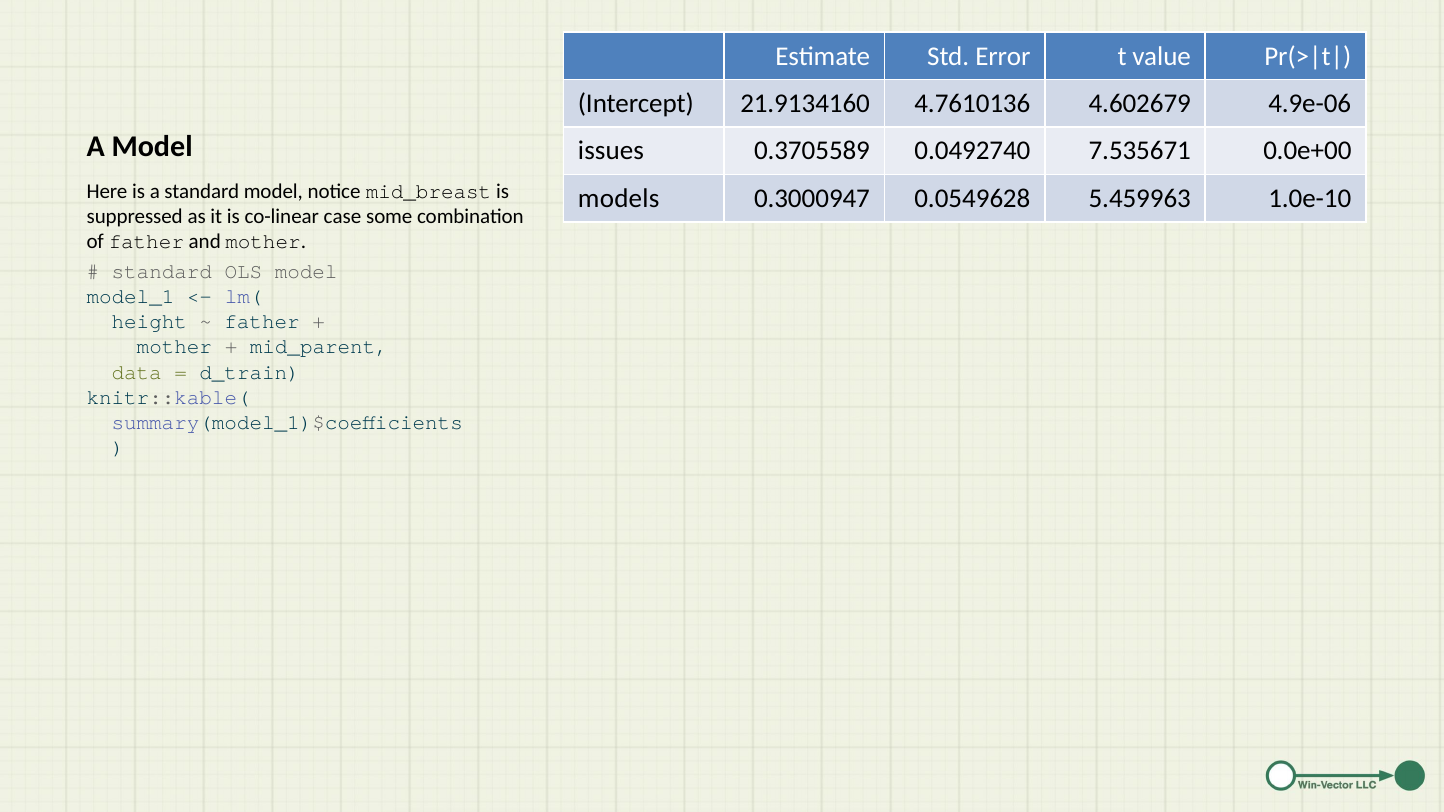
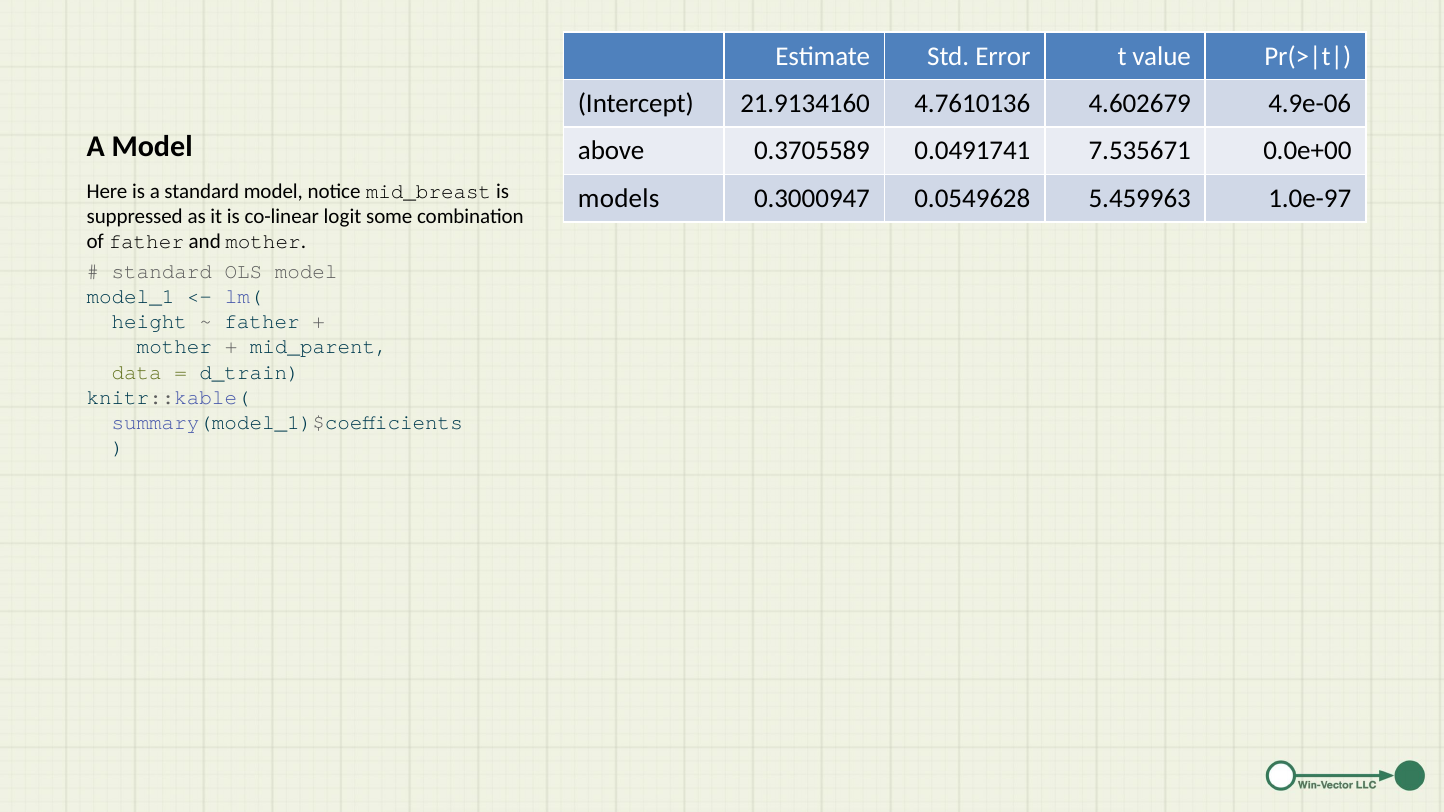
issues: issues -> above
0.0492740: 0.0492740 -> 0.0491741
1.0e-10: 1.0e-10 -> 1.0e-97
case: case -> logit
